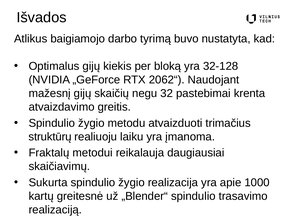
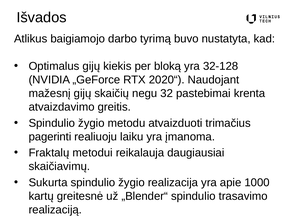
2062“: 2062“ -> 2020“
struktūrų: struktūrų -> pagerinti
